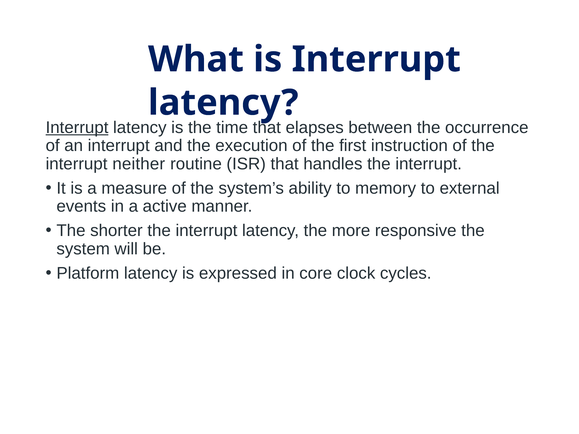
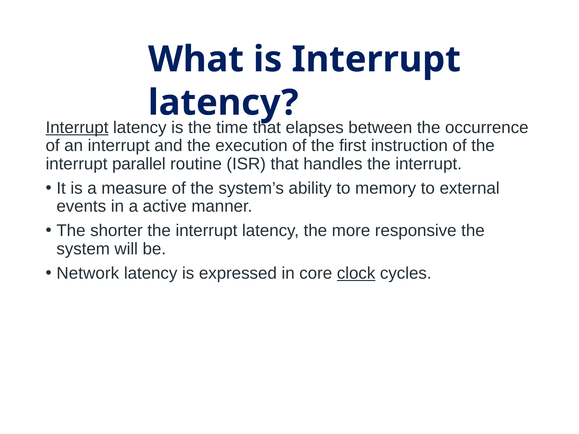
neither: neither -> parallel
Platform: Platform -> Network
clock underline: none -> present
